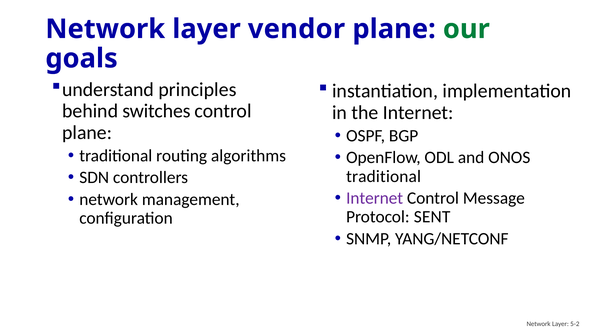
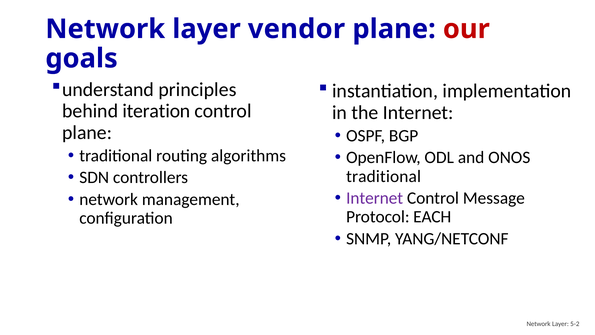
our colour: green -> red
switches: switches -> iteration
SENT: SENT -> EACH
